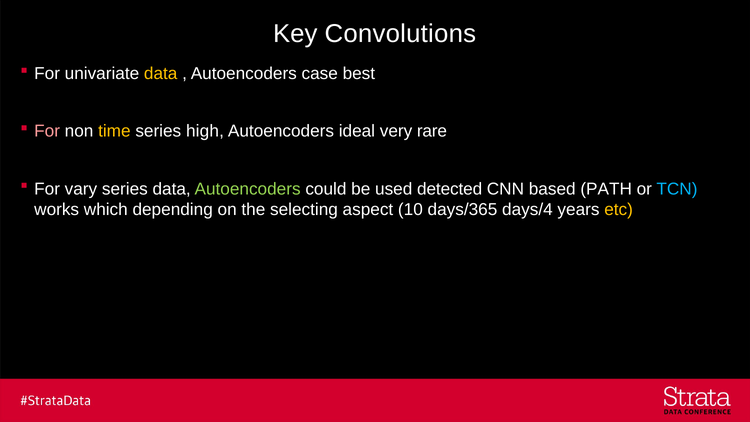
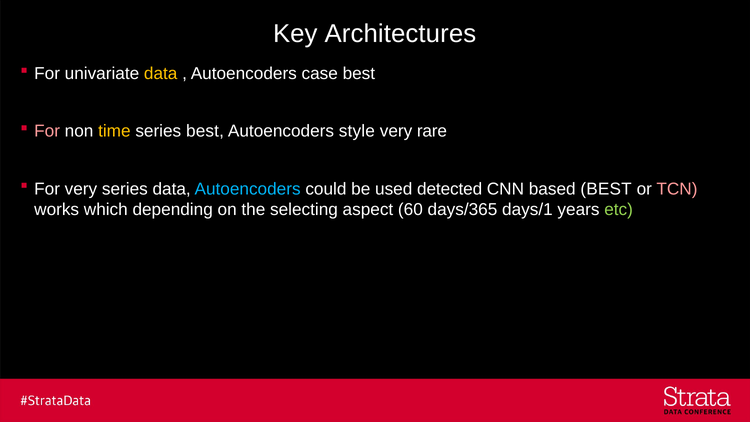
Convolutions: Convolutions -> Architectures
series high: high -> best
ideal: ideal -> style
For vary: vary -> very
Autoencoders at (248, 189) colour: light green -> light blue
based PATH: PATH -> BEST
TCN colour: light blue -> pink
10: 10 -> 60
days/4: days/4 -> days/1
etc colour: yellow -> light green
